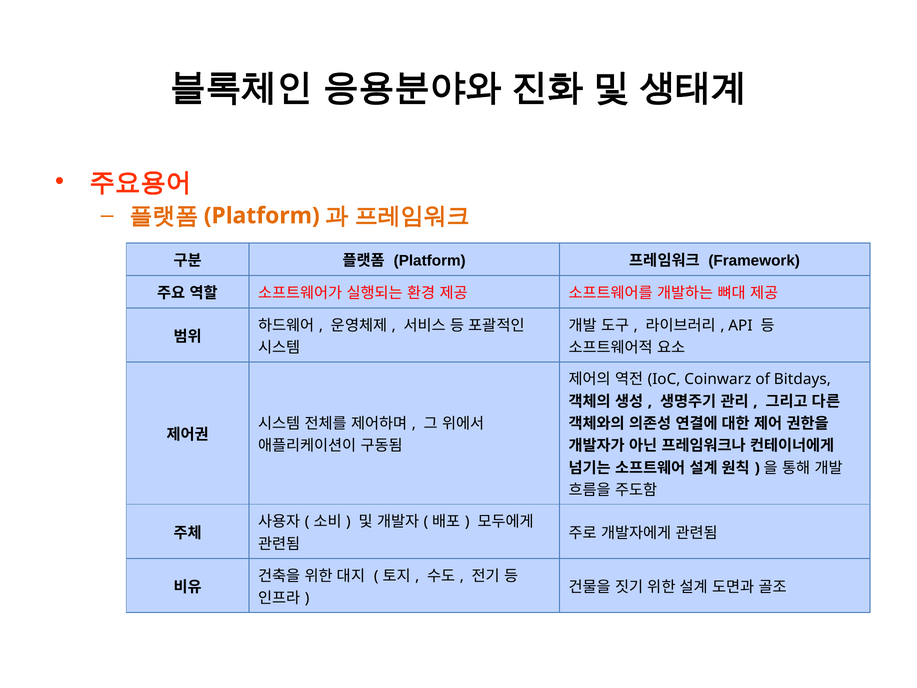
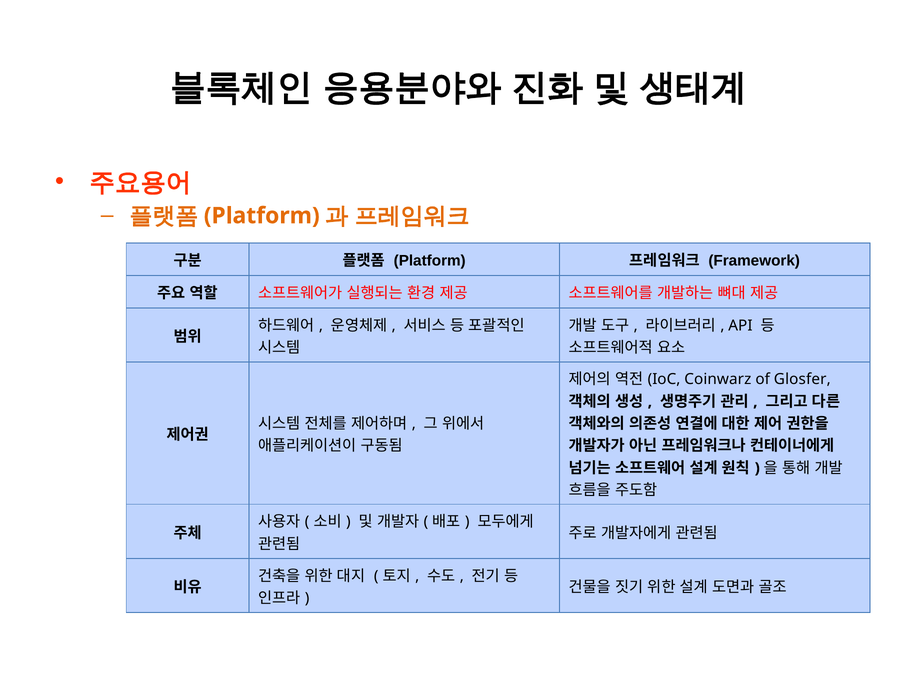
Bitdays: Bitdays -> Glosfer
